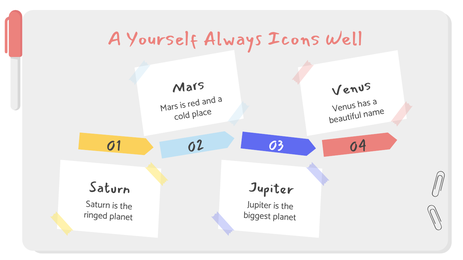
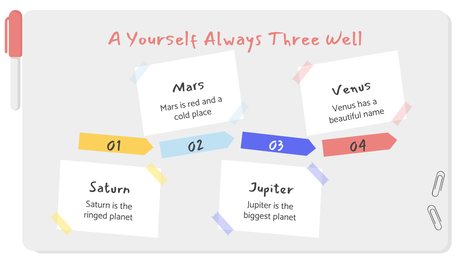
Icons: Icons -> Three
